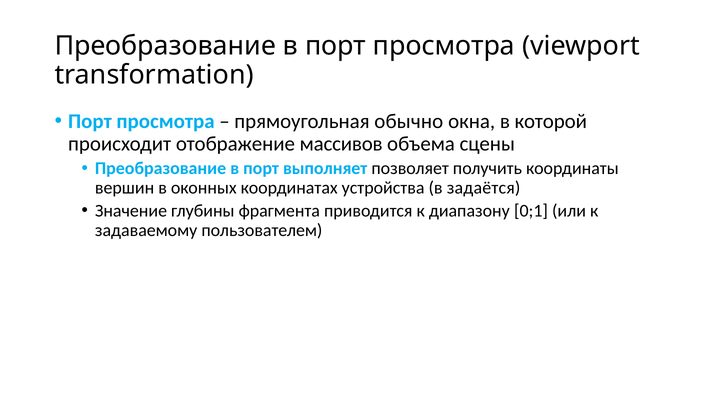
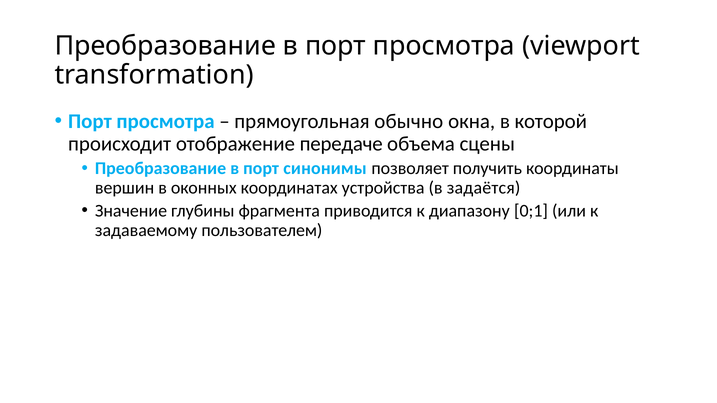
массивов: массивов -> передаче
выполняет: выполняет -> синонимы
